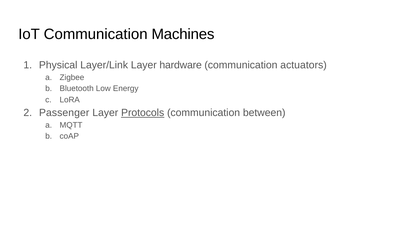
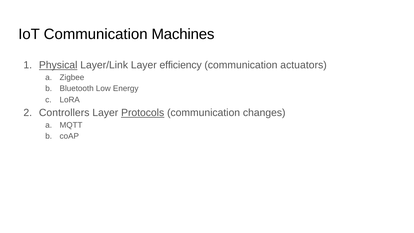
Physical underline: none -> present
hardware: hardware -> efficiency
Passenger: Passenger -> Controllers
between: between -> changes
